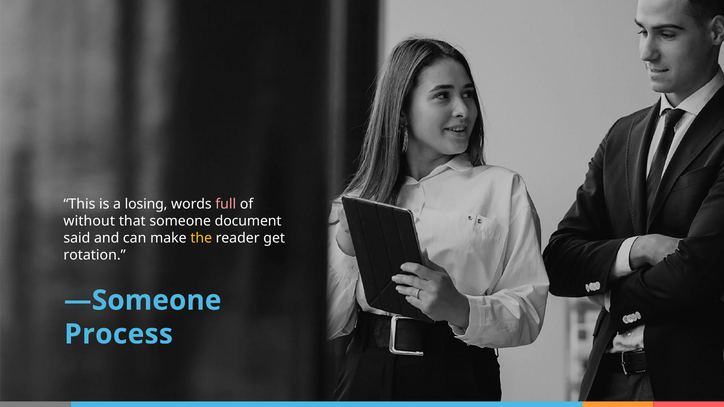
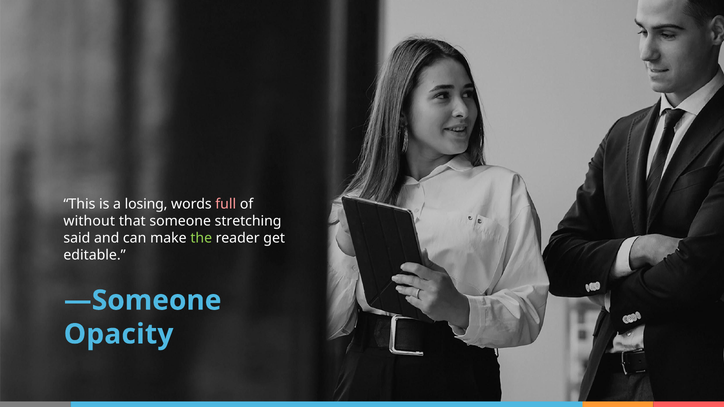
document: document -> stretching
the colour: yellow -> light green
rotation: rotation -> editable
Process: Process -> Opacity
